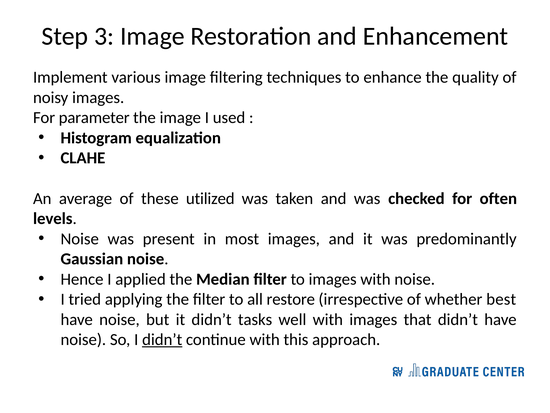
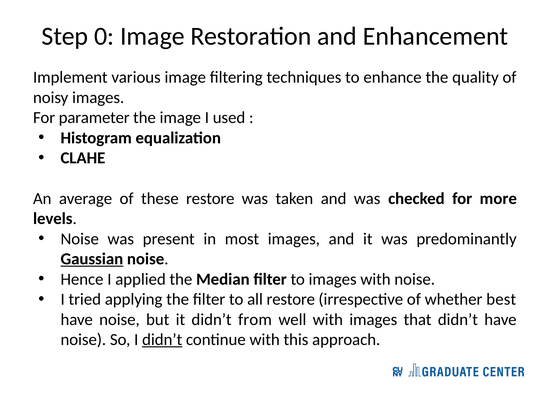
3: 3 -> 0
these utilized: utilized -> restore
often: often -> more
Gaussian underline: none -> present
tasks: tasks -> from
